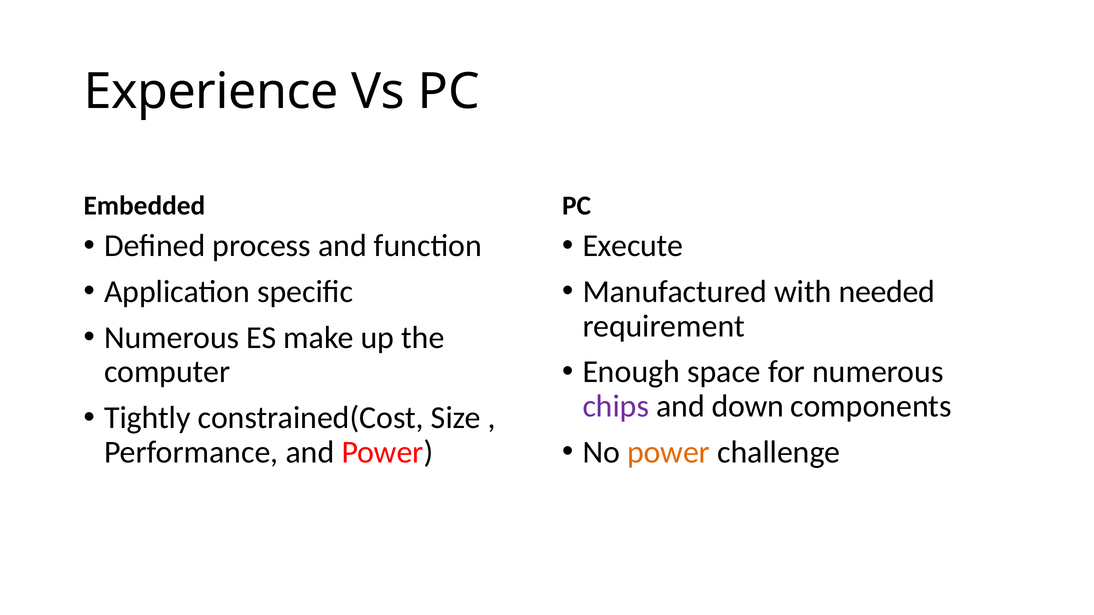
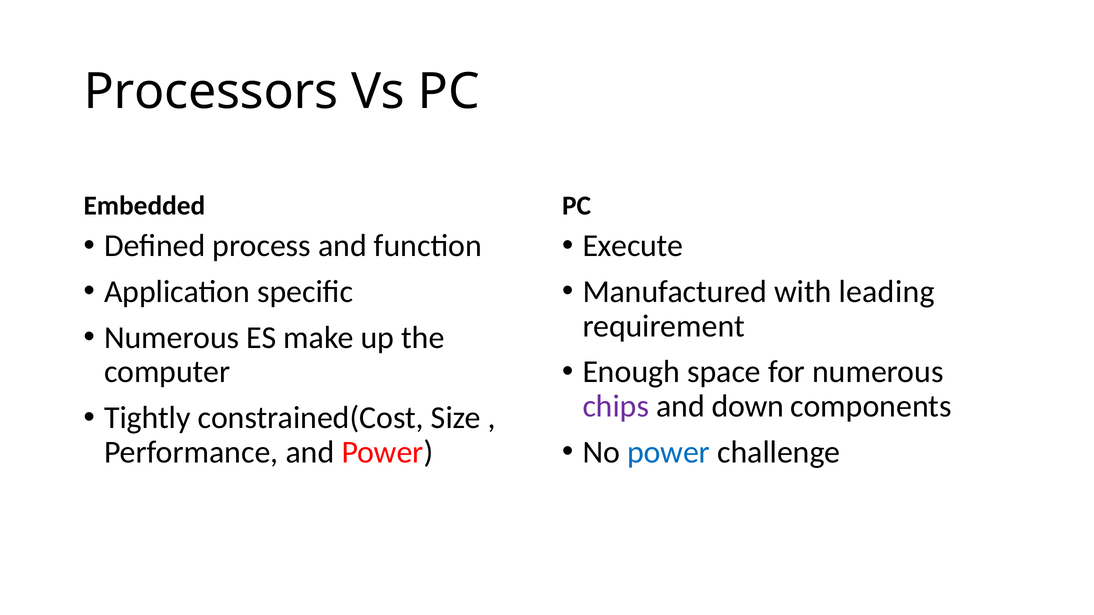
Experience: Experience -> Processors
needed: needed -> leading
power at (668, 452) colour: orange -> blue
